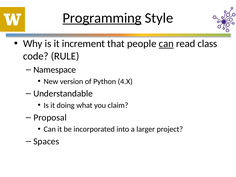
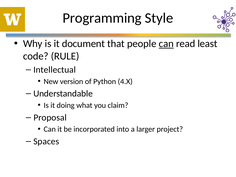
Programming underline: present -> none
increment: increment -> document
class: class -> least
Namespace: Namespace -> Intellectual
